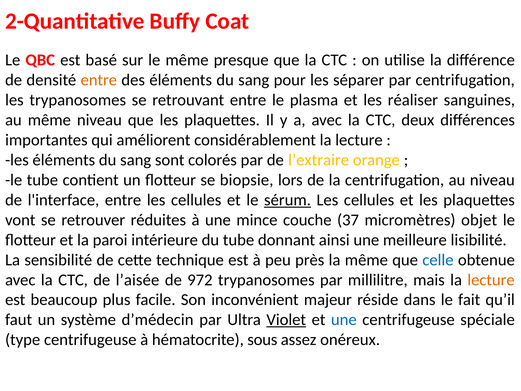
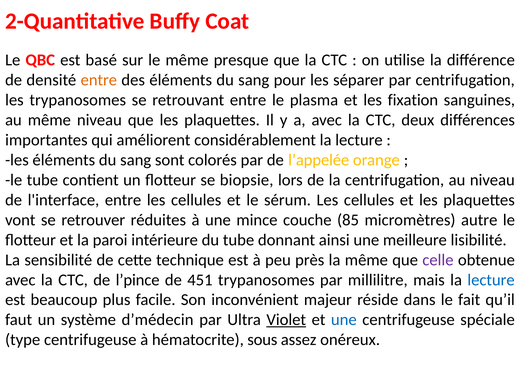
réaliser: réaliser -> fixation
l’extraire: l’extraire -> l’appelée
sérum underline: present -> none
37: 37 -> 85
objet: objet -> autre
celle colour: blue -> purple
l’aisée: l’aisée -> l’pince
972: 972 -> 451
lecture at (491, 280) colour: orange -> blue
